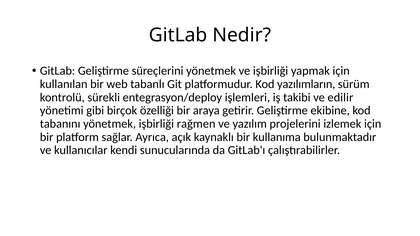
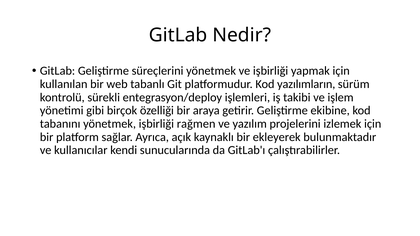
edilir: edilir -> işlem
kullanıma: kullanıma -> ekleyerek
